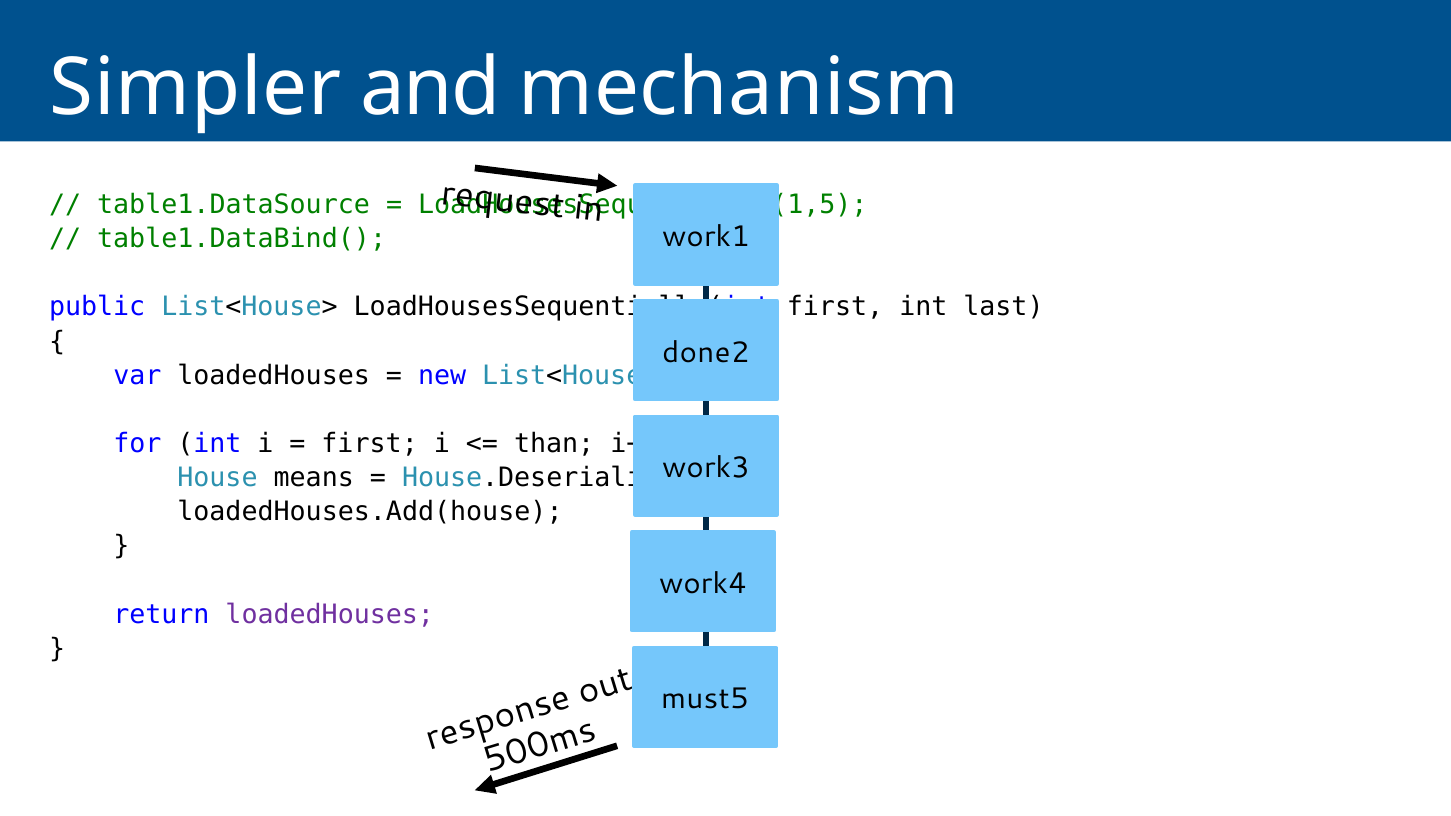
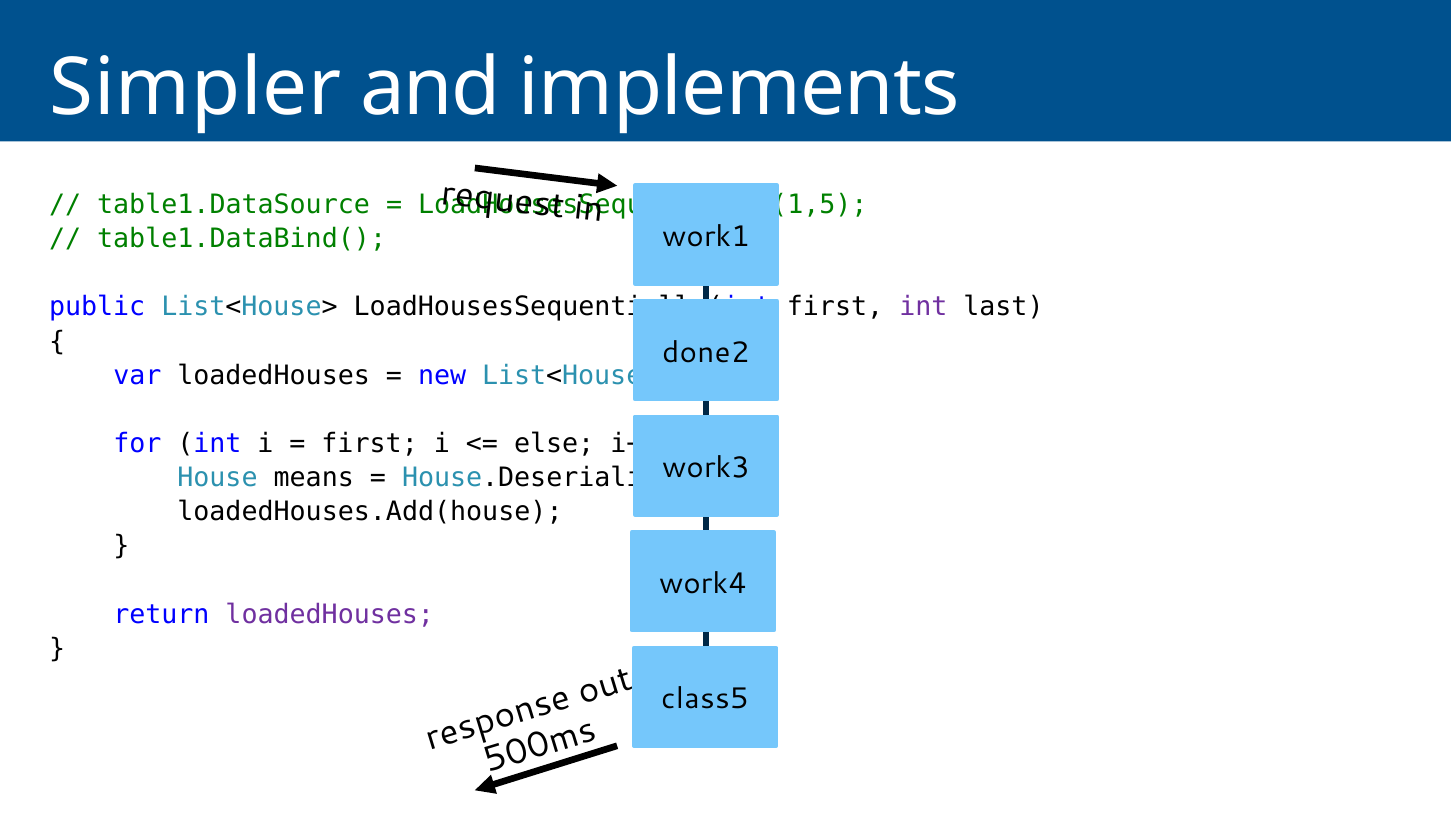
mechanism: mechanism -> implements
int at (923, 307) colour: black -> purple
than: than -> else
must5: must5 -> class5
